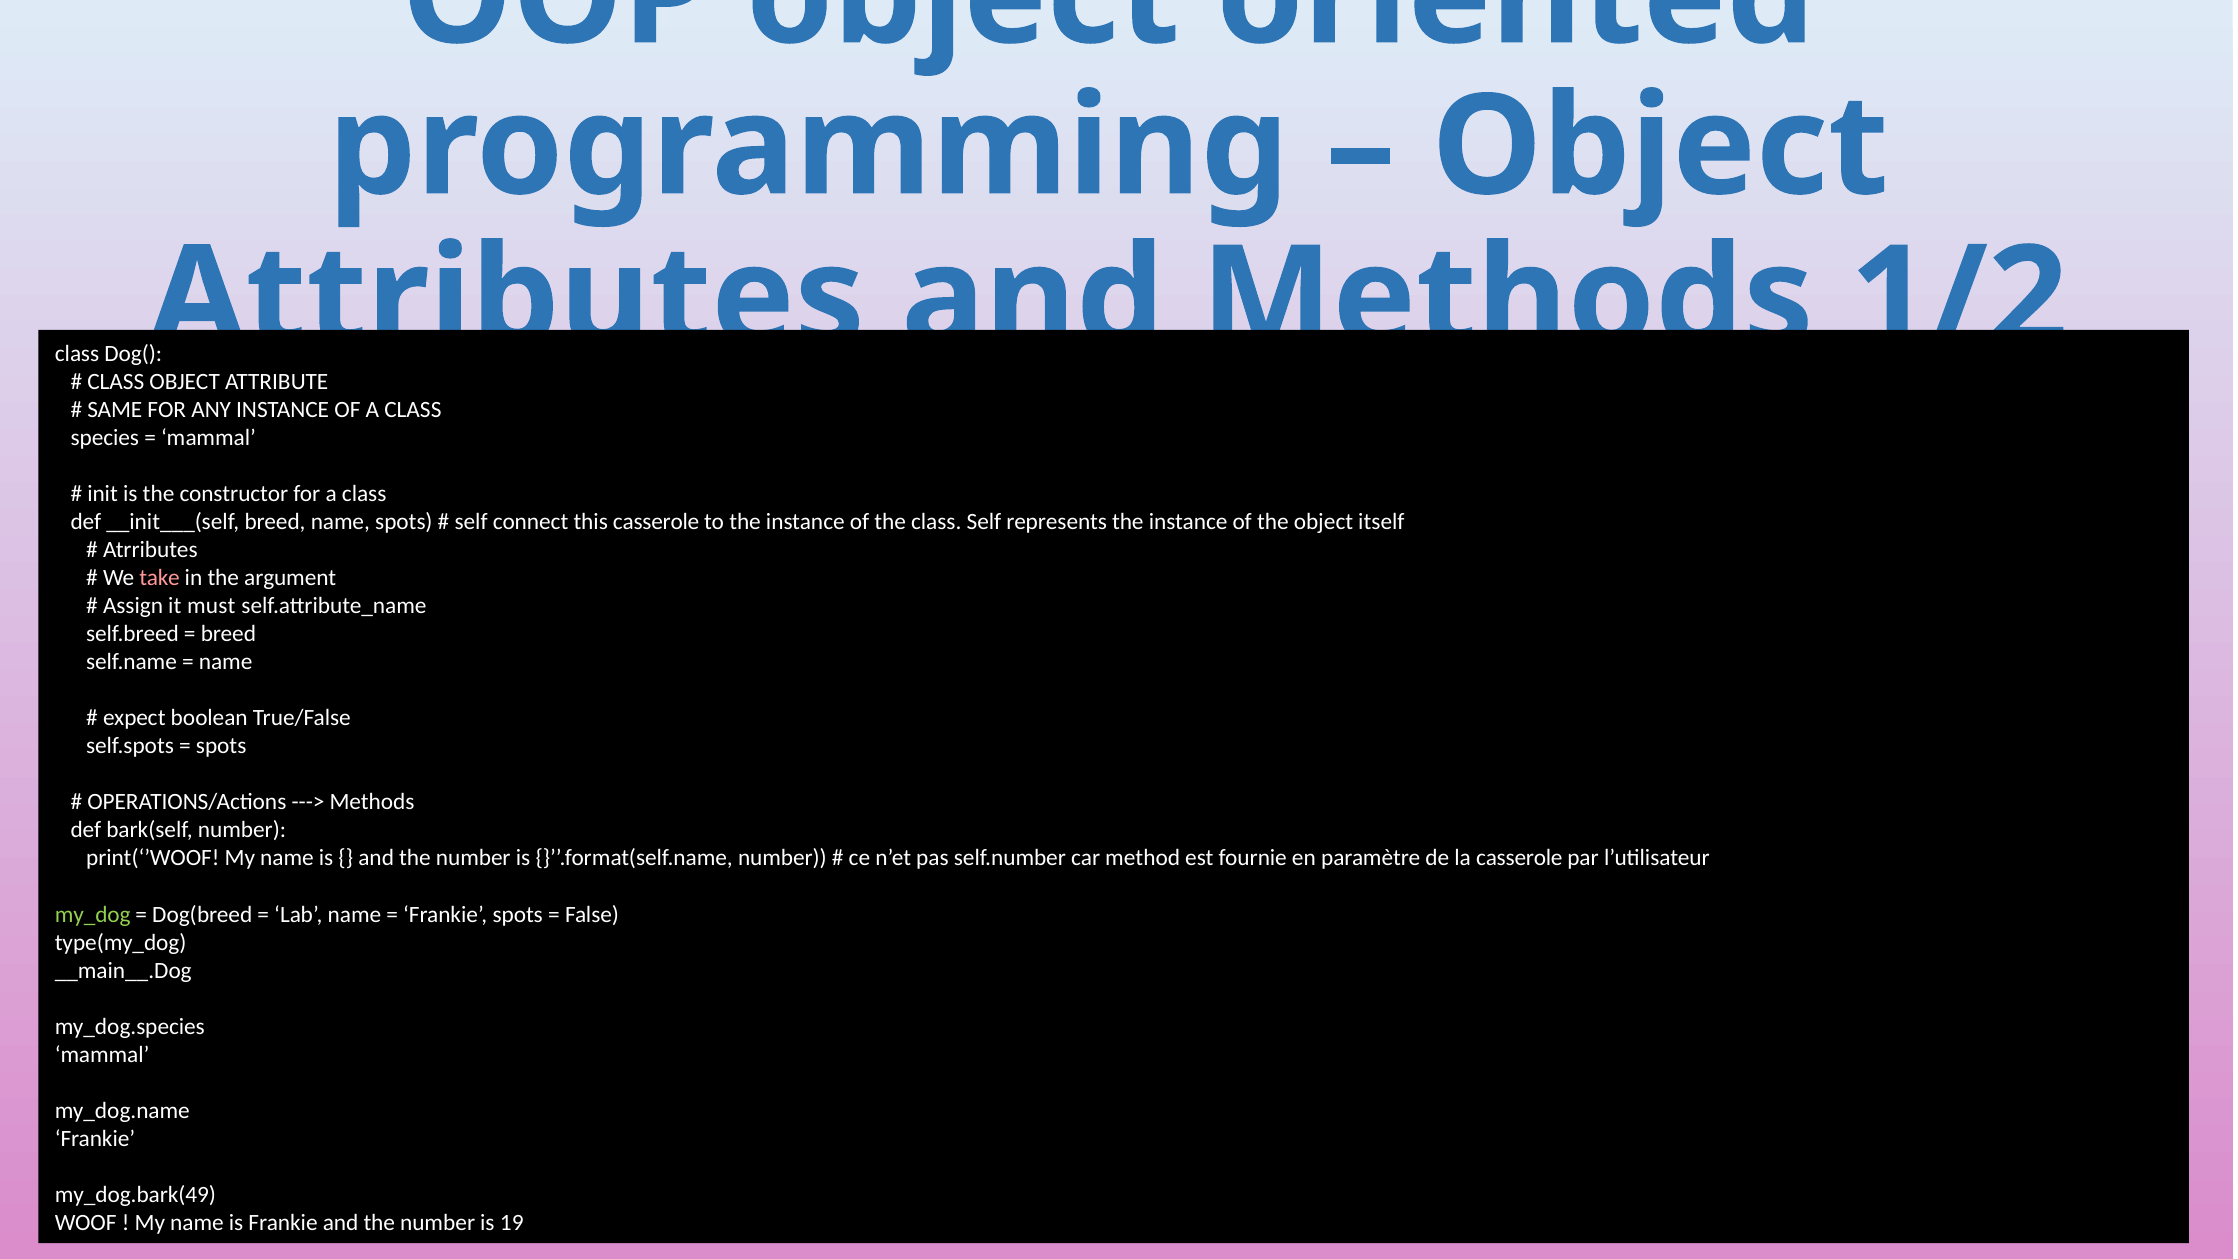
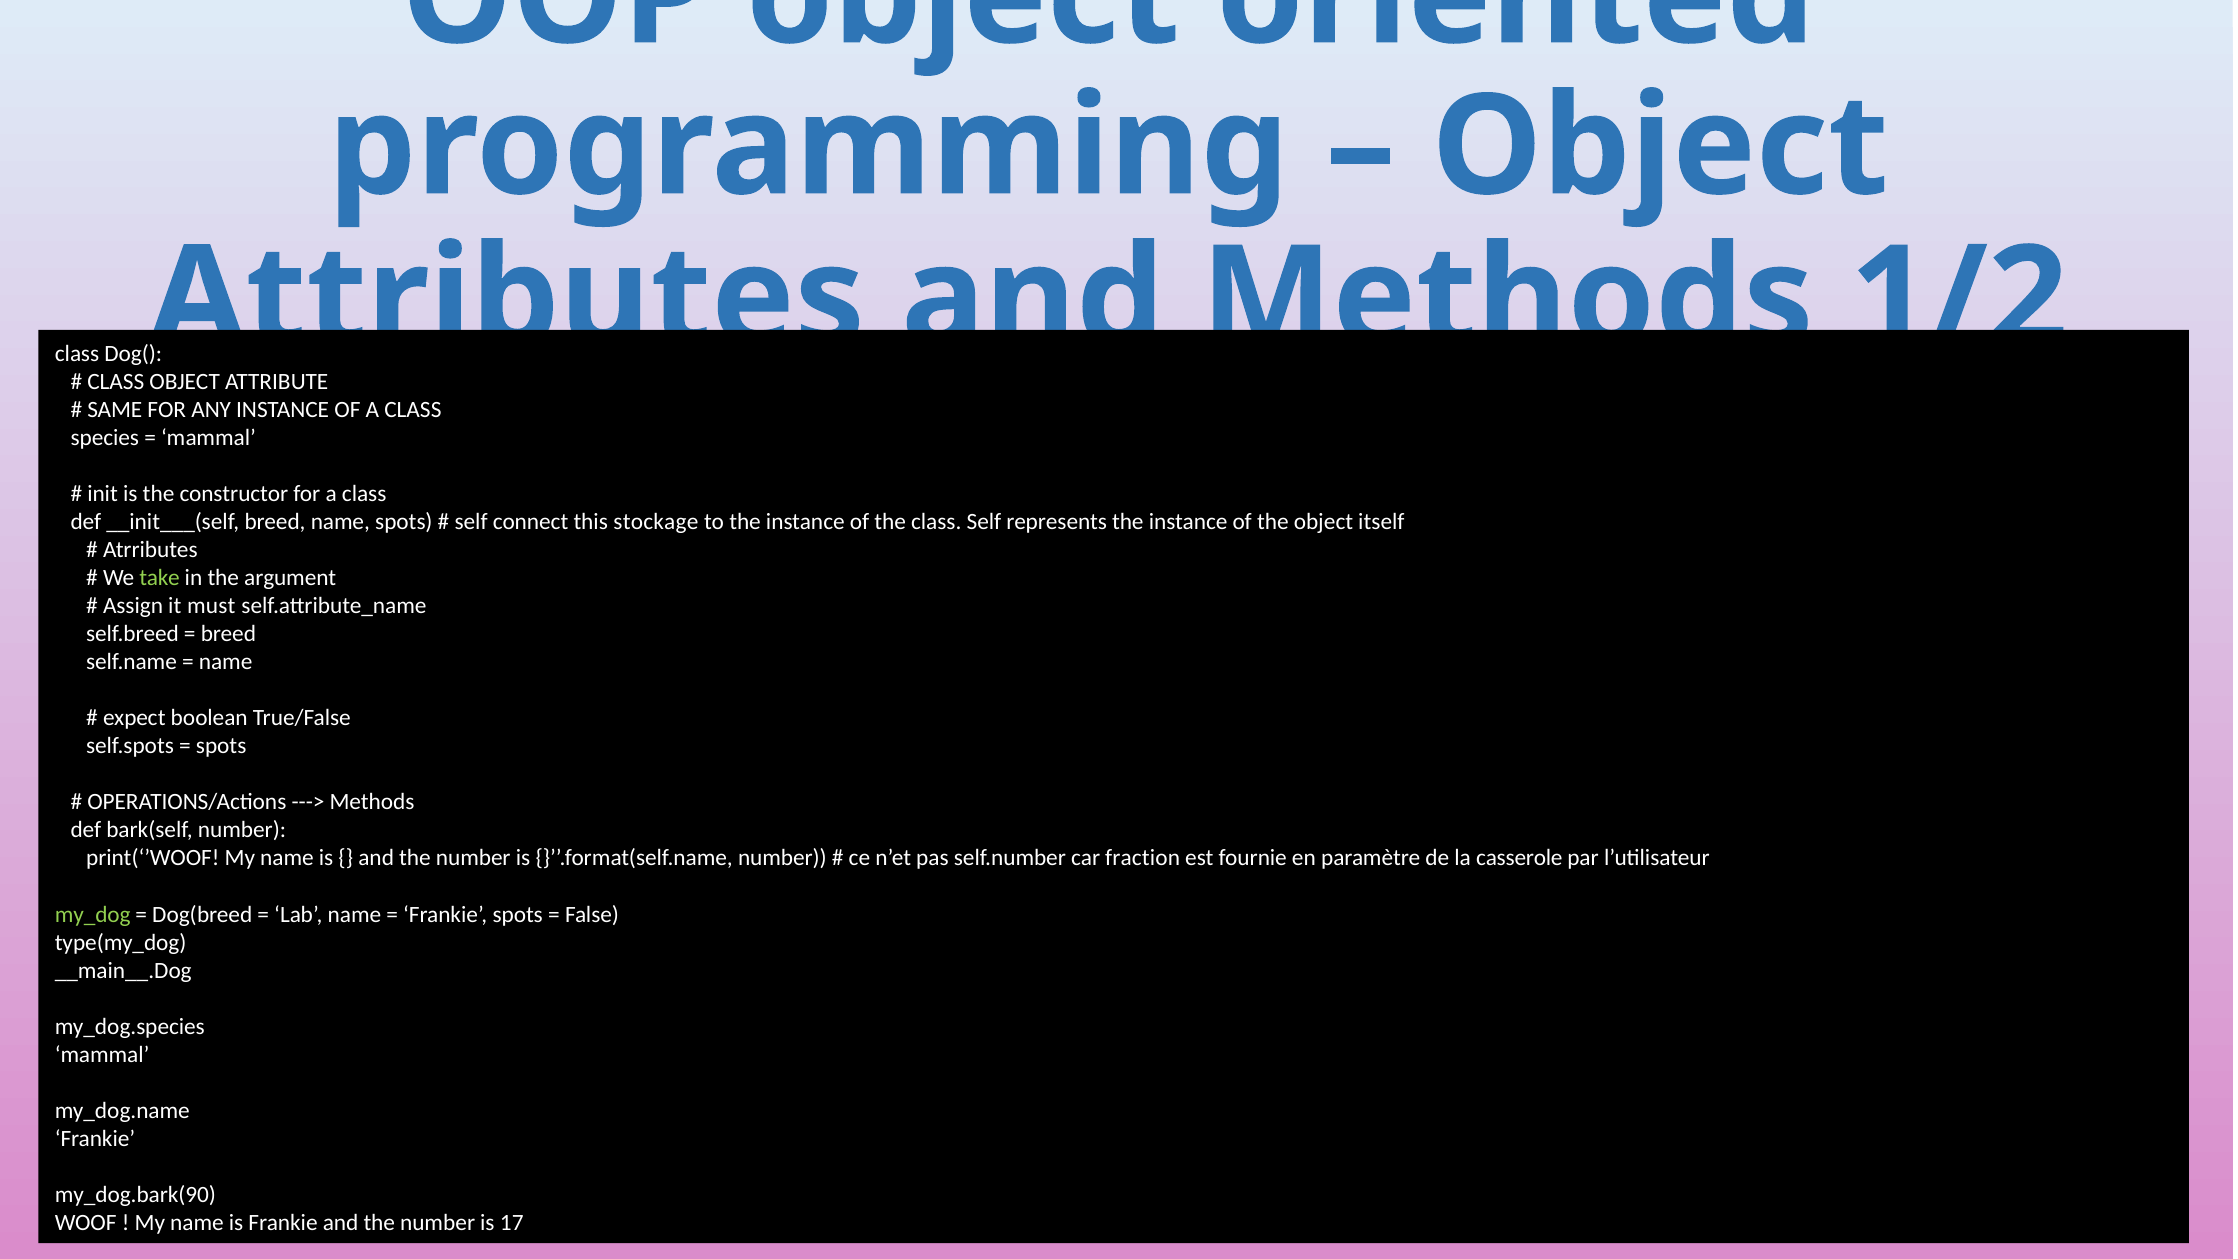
this casserole: casserole -> stockage
take colour: pink -> light green
method: method -> fraction
my_dog.bark(49: my_dog.bark(49 -> my_dog.bark(90
19: 19 -> 17
